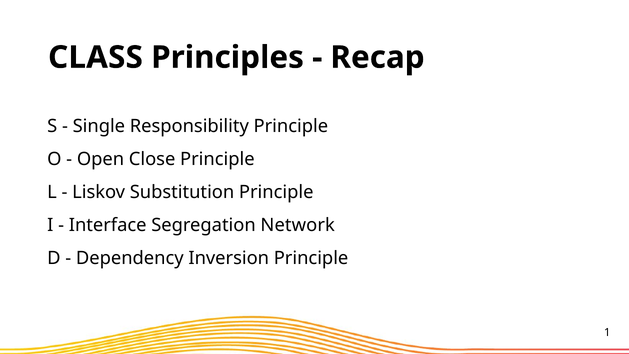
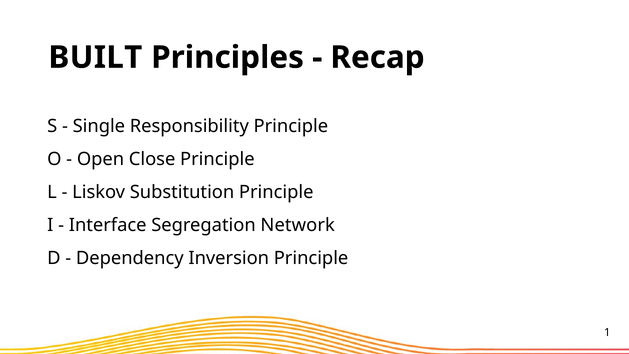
CLASS: CLASS -> BUILT
